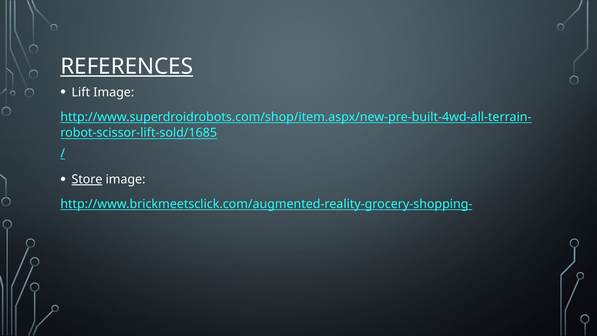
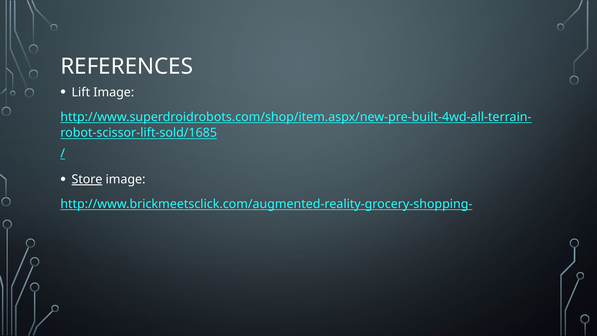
REFERENCES underline: present -> none
